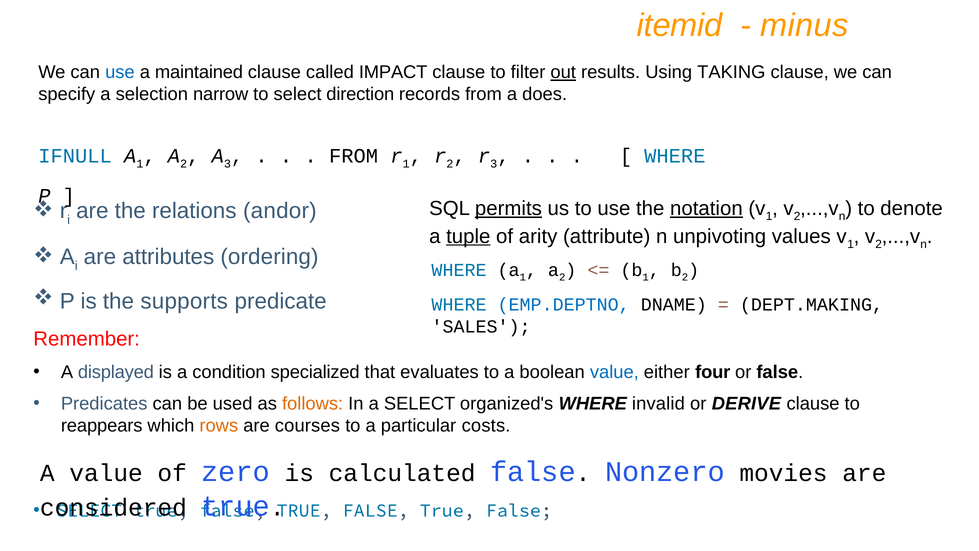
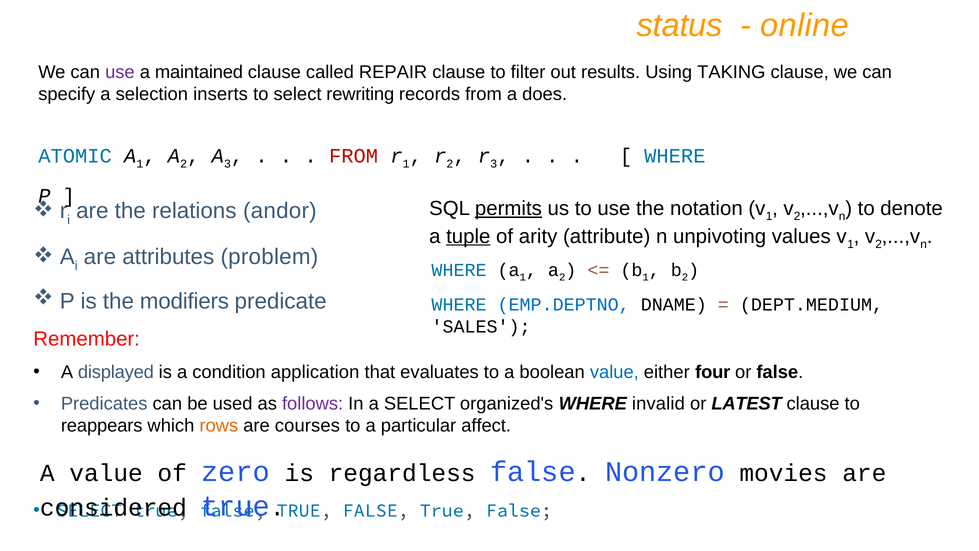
itemid: itemid -> status
minus: minus -> online
use at (120, 72) colour: blue -> purple
IMPACT: IMPACT -> REPAIR
out underline: present -> none
narrow: narrow -> inserts
direction: direction -> rewriting
IFNULL: IFNULL -> ATOMIC
FROM at (354, 156) colour: black -> red
notation underline: present -> none
ordering: ordering -> problem
supports: supports -> modifiers
DEPT.MAKING: DEPT.MAKING -> DEPT.MEDIUM
specialized: specialized -> application
follows colour: orange -> purple
DERIVE: DERIVE -> LATEST
costs: costs -> affect
calculated: calculated -> regardless
